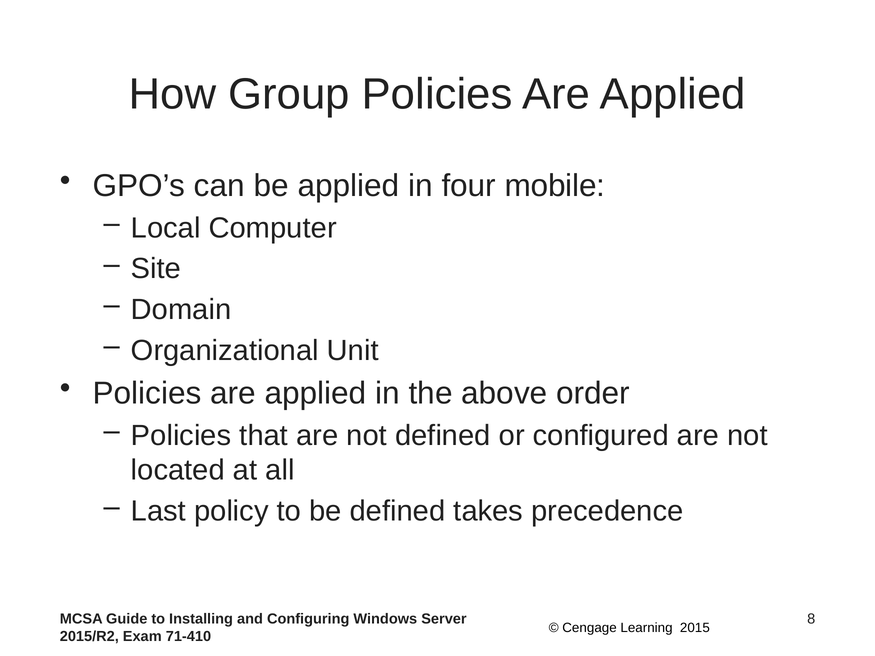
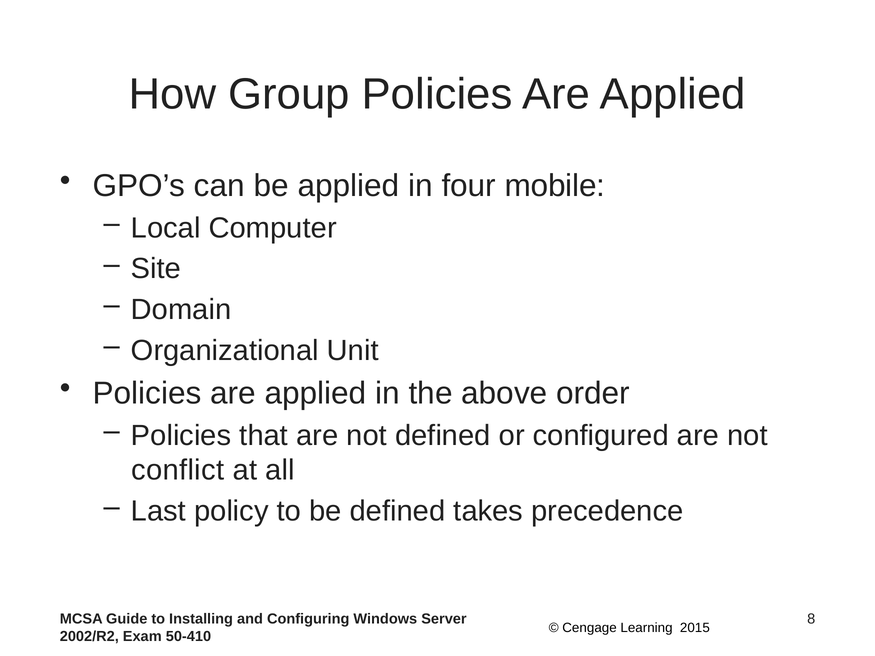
located: located -> conflict
2015/R2: 2015/R2 -> 2002/R2
71-410: 71-410 -> 50-410
